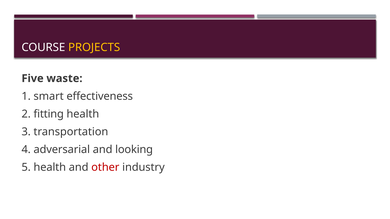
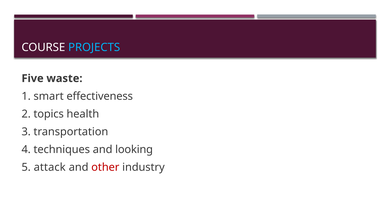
PROJECTS colour: yellow -> light blue
fitting: fitting -> topics
adversarial: adversarial -> techniques
5 health: health -> attack
